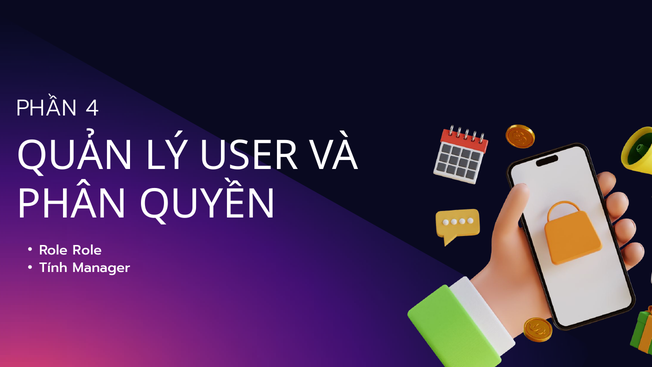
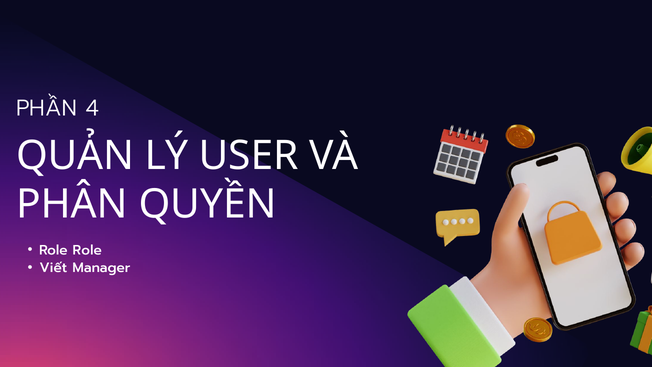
Tính: Tính -> Viết
